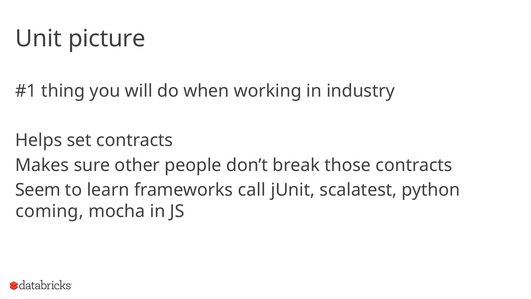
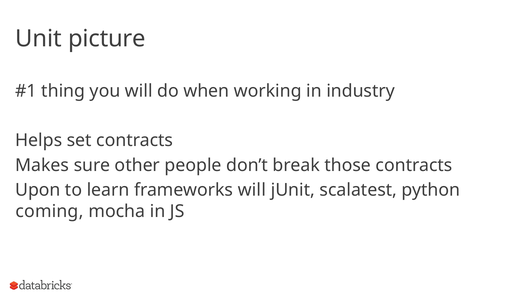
Seem: Seem -> Upon
frameworks call: call -> will
